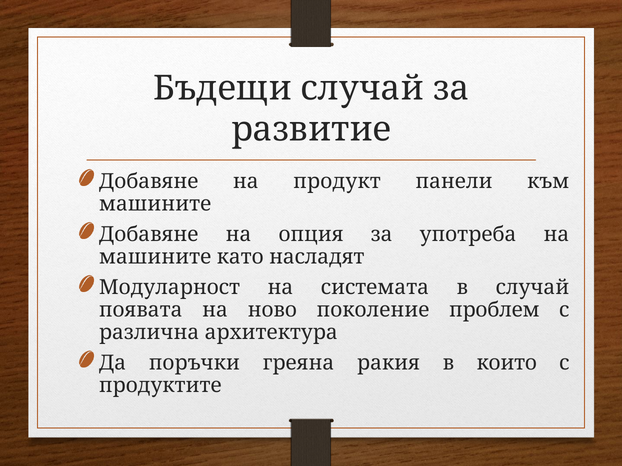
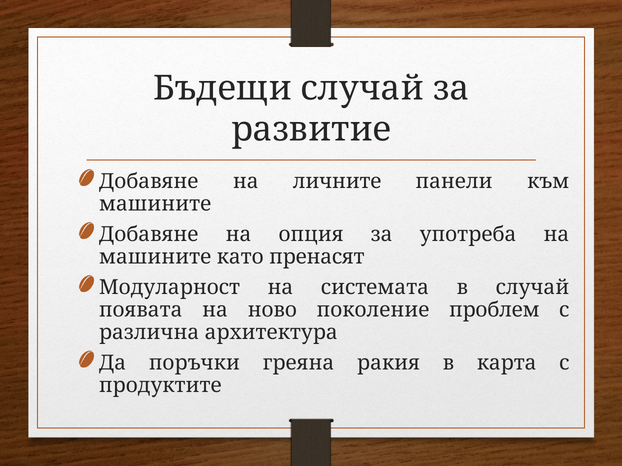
продукт: продукт -> личните
насладят: насладят -> пренасят
които: които -> карта
